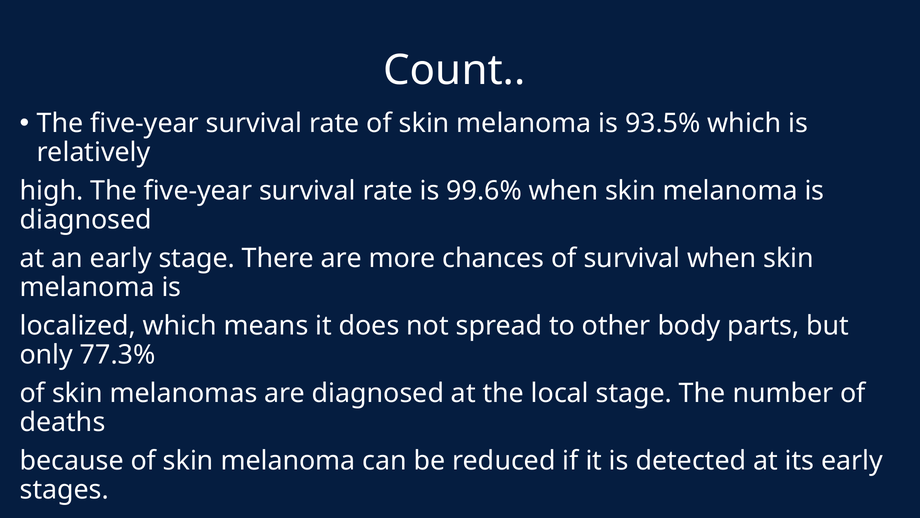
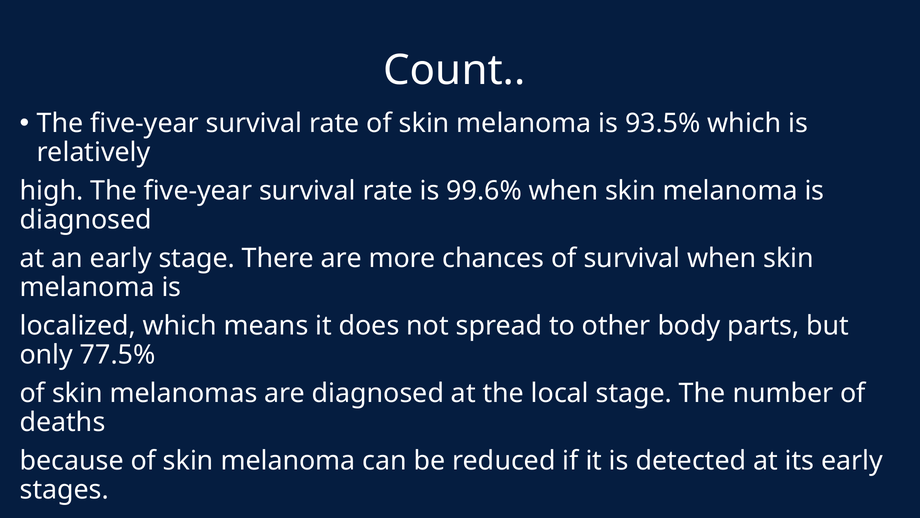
77.3%: 77.3% -> 77.5%
